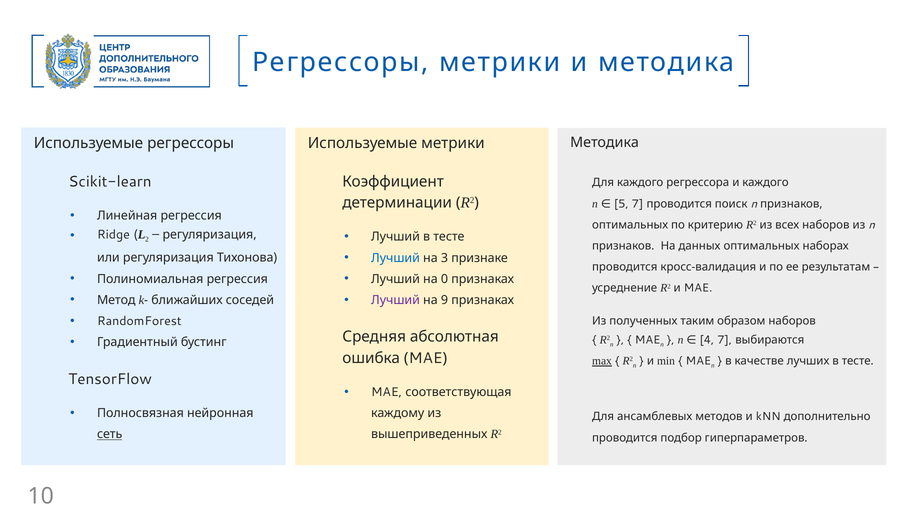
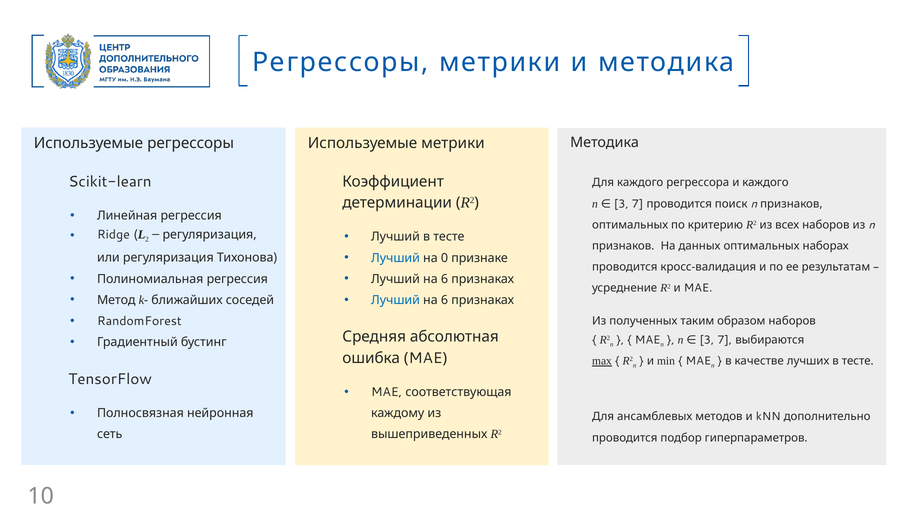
5 at (621, 204): 5 -> 3
3: 3 -> 0
0 at (444, 279): 0 -> 6
Лучший at (396, 300) colour: purple -> blue
9 at (444, 300): 9 -> 6
4 at (707, 340): 4 -> 3
сеть underline: present -> none
